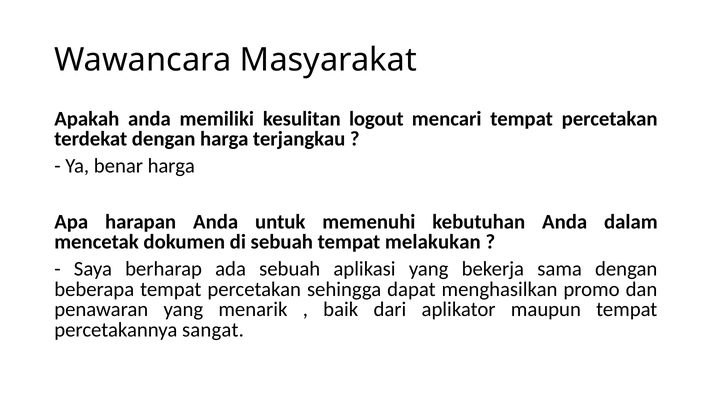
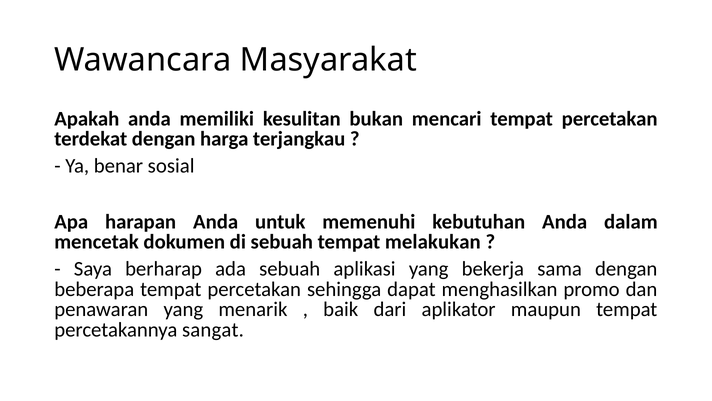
logout: logout -> bukan
benar harga: harga -> sosial
